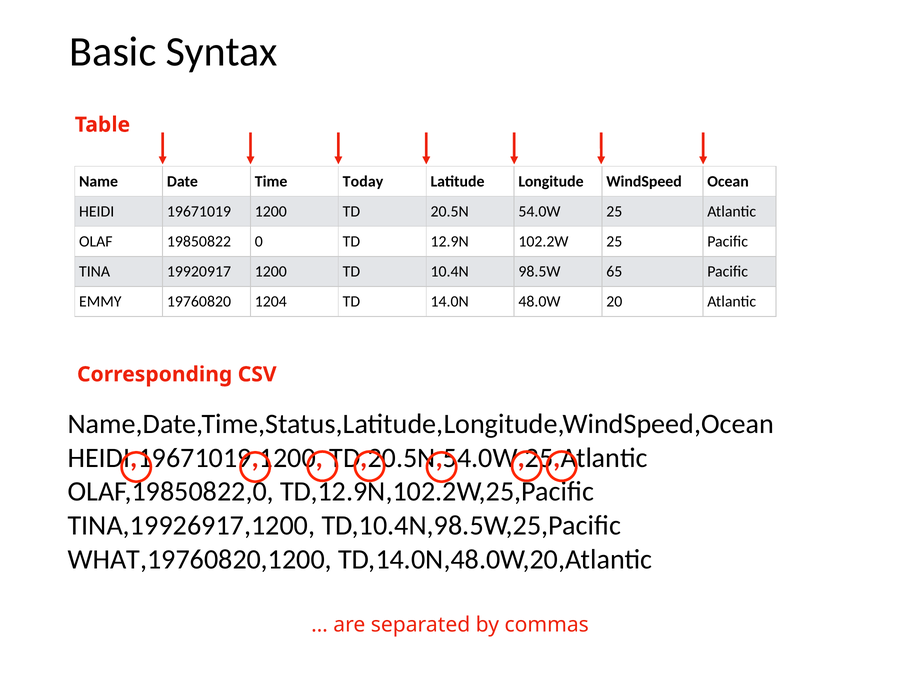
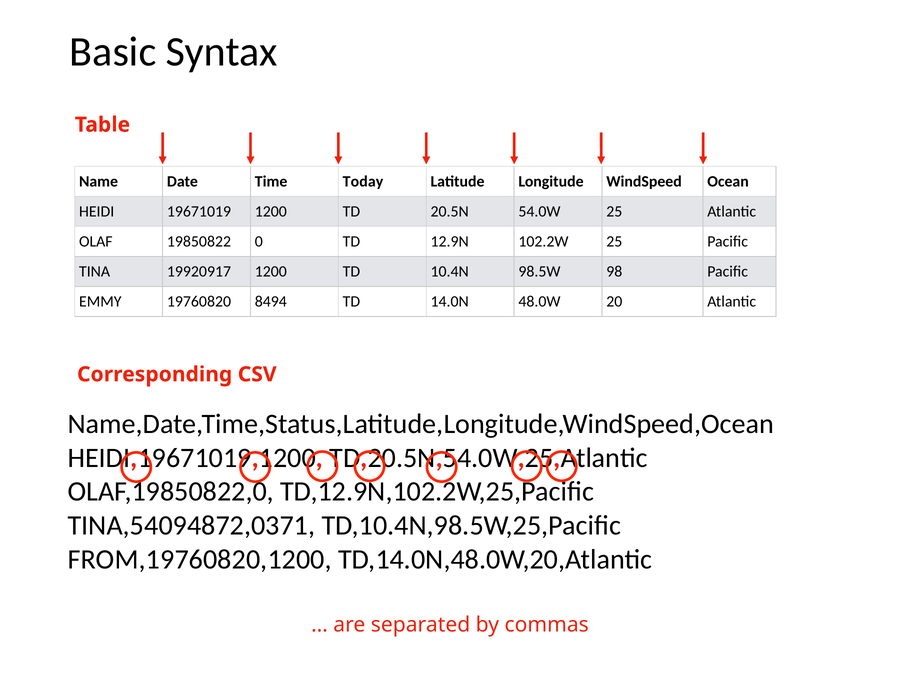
65: 65 -> 98
1204: 1204 -> 8494
TINA,19926917,1200: TINA,19926917,1200 -> TINA,54094872,0371
WHAT,19760820,1200: WHAT,19760820,1200 -> FROM,19760820,1200
